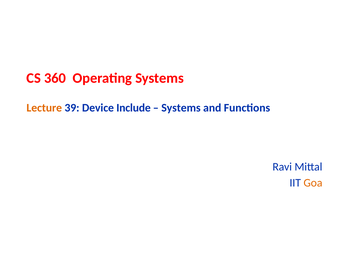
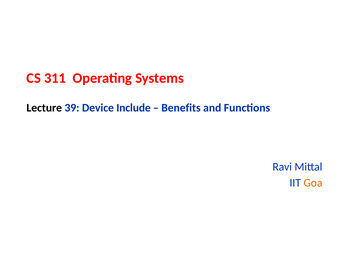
360: 360 -> 311
Lecture colour: orange -> black
Systems at (181, 107): Systems -> Benefits
